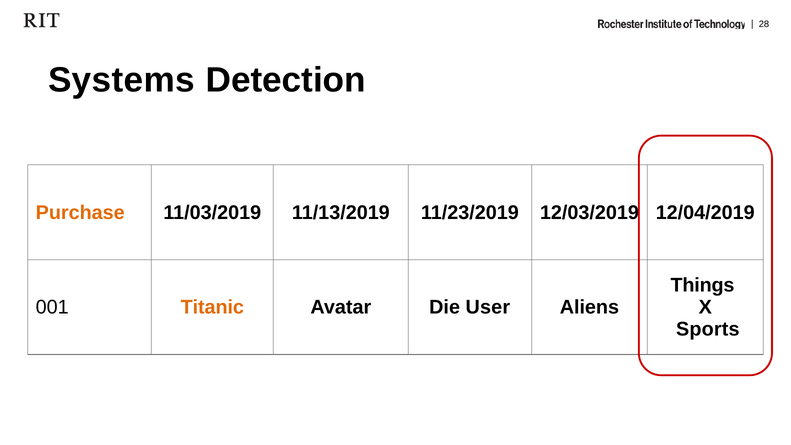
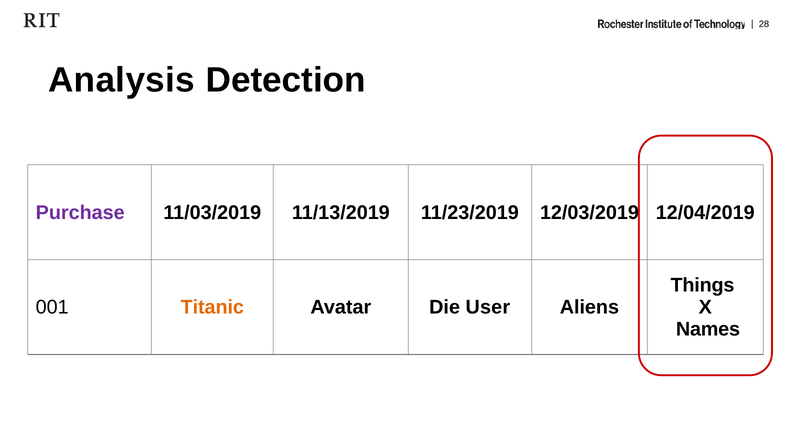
Systems: Systems -> Analysis
Purchase colour: orange -> purple
Sports: Sports -> Names
